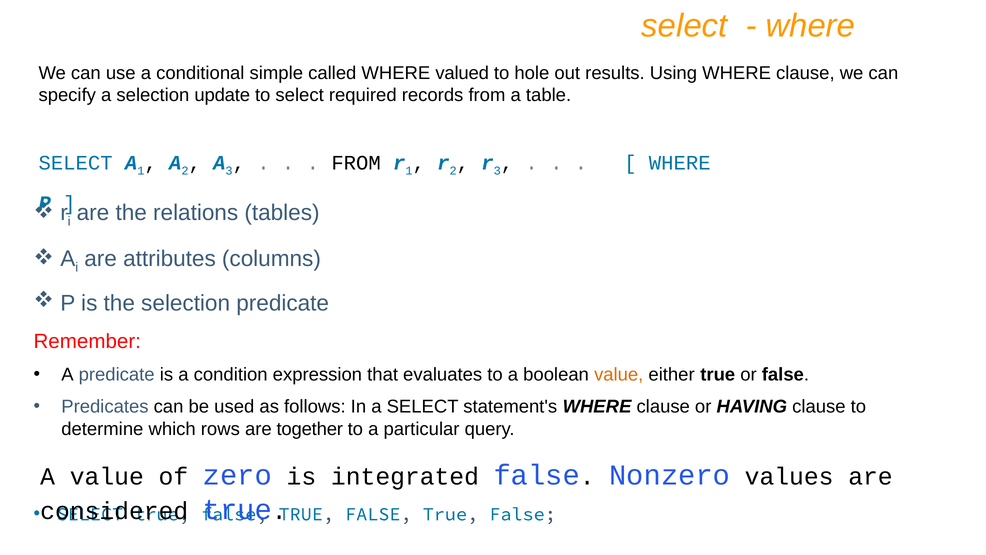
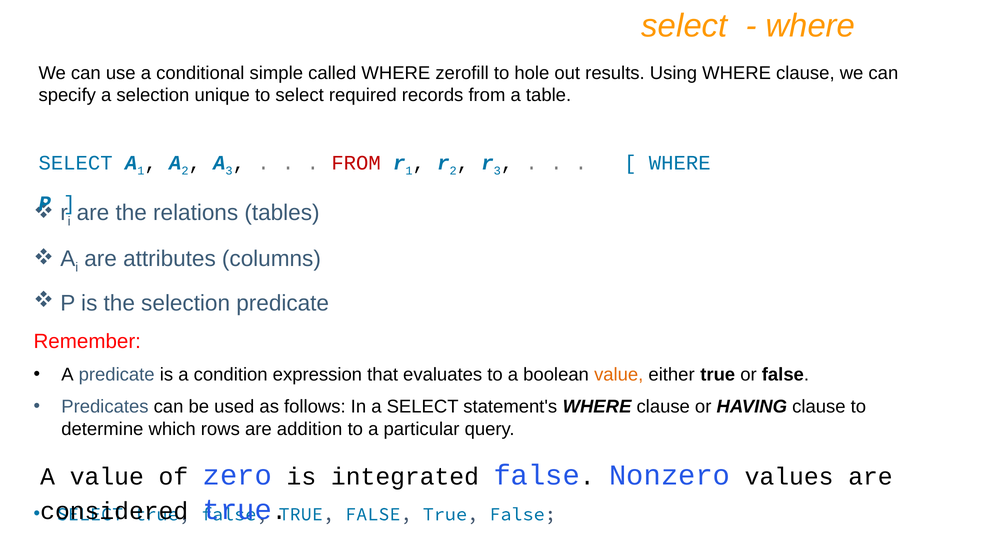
valued: valued -> zerofill
update: update -> unique
FROM at (356, 163) colour: black -> red
together: together -> addition
